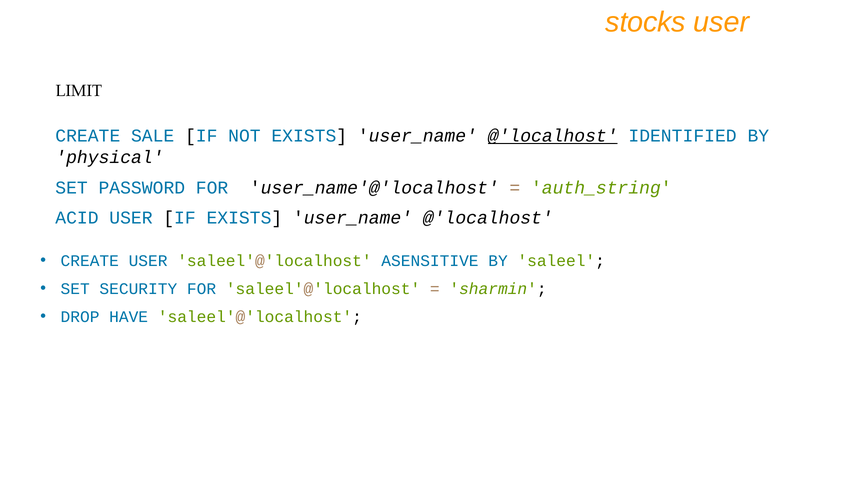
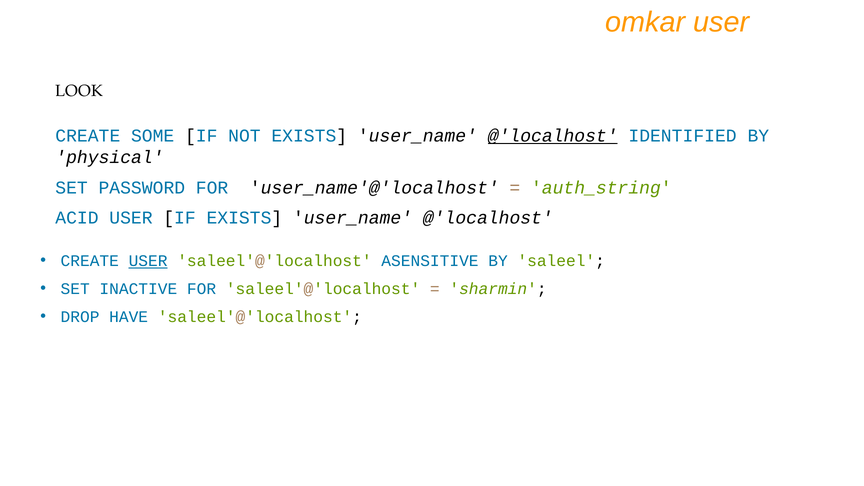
stocks: stocks -> omkar
LIMIT: LIMIT -> LOOK
SALE: SALE -> SOME
USER at (148, 261) underline: none -> present
SECURITY: SECURITY -> INACTIVE
